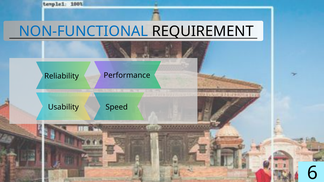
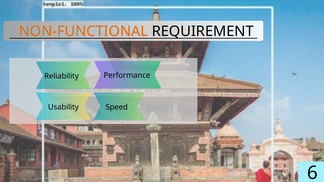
NON-FUNCTIONAL colour: blue -> orange
